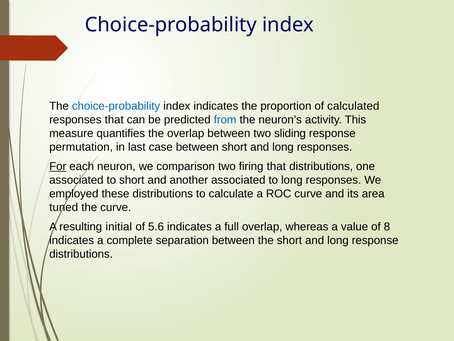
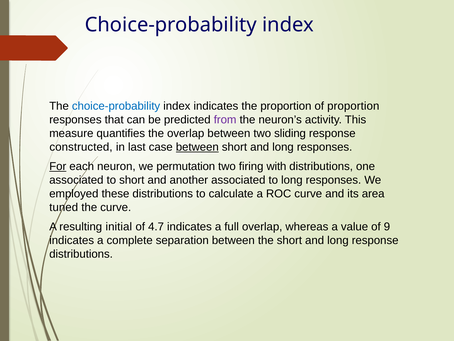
of calculated: calculated -> proportion
from colour: blue -> purple
permutation: permutation -> constructed
between at (197, 147) underline: none -> present
comparison: comparison -> permutation
firing that: that -> with
5.6: 5.6 -> 4.7
8: 8 -> 9
